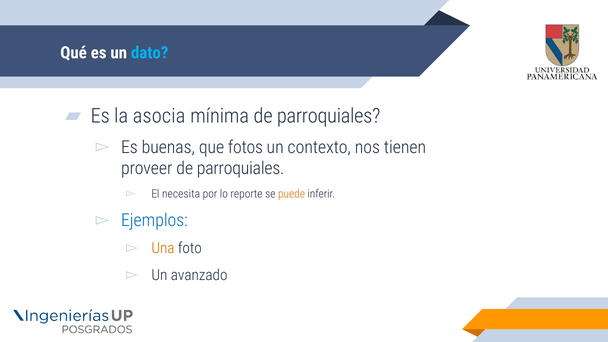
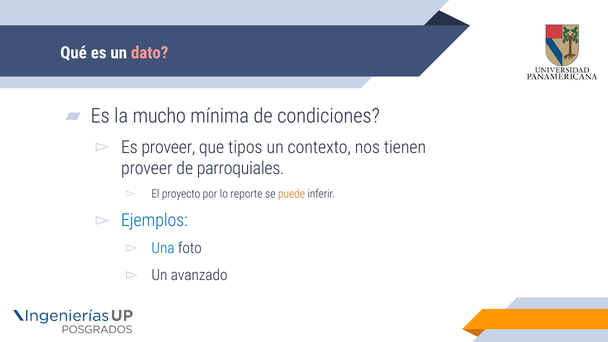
dato colour: light blue -> pink
asocia: asocia -> mucho
mínima de parroquiales: parroquiales -> condiciones
Es buenas: buenas -> proveer
fotos: fotos -> tipos
necesita: necesita -> proyecto
Una colour: orange -> blue
